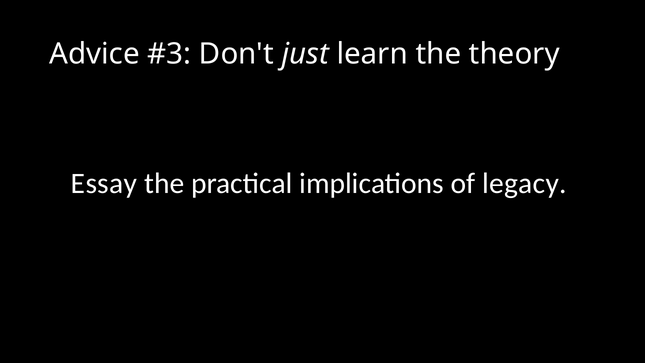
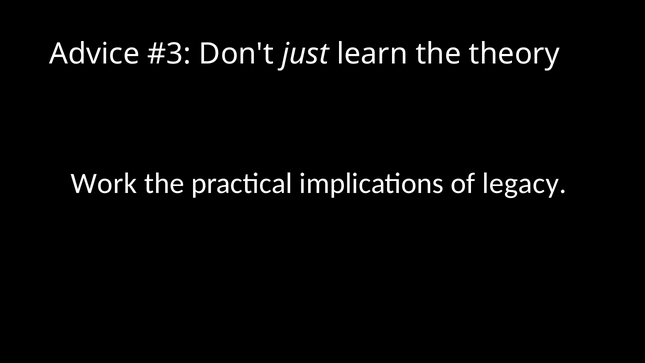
Essay: Essay -> Work
